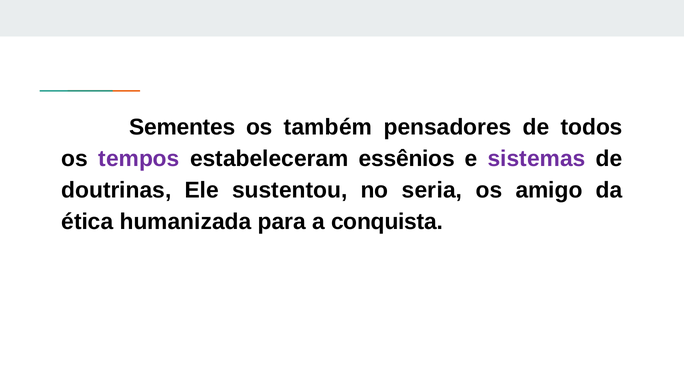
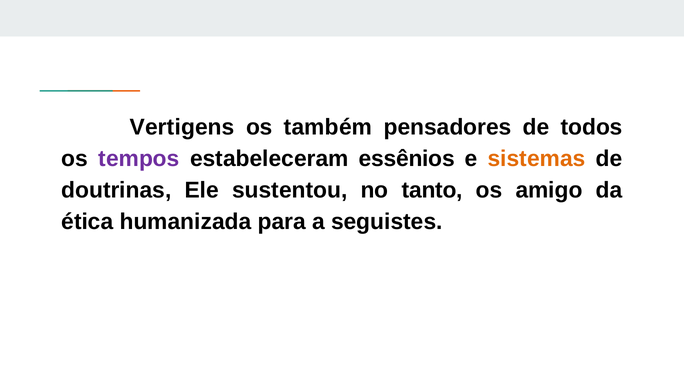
Sementes: Sementes -> Vertigens
sistemas colour: purple -> orange
seria: seria -> tanto
conquista: conquista -> seguistes
